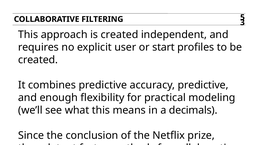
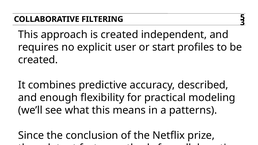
accuracy predictive: predictive -> described
decimals: decimals -> patterns
